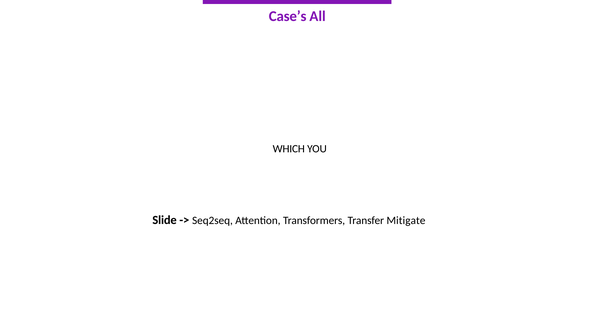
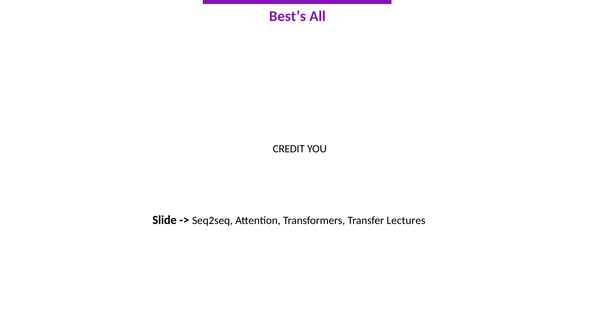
Case’s: Case’s -> Best’s
WHICH: WHICH -> CREDIT
Mitigate: Mitigate -> Lectures
